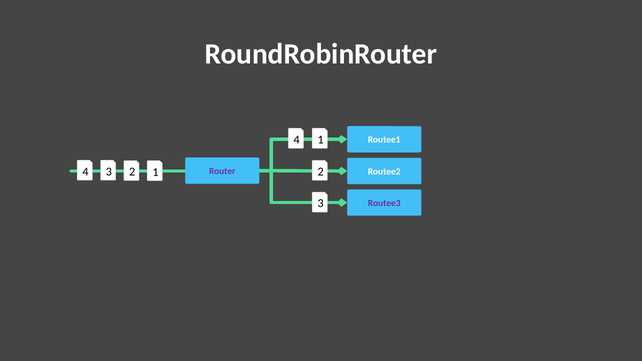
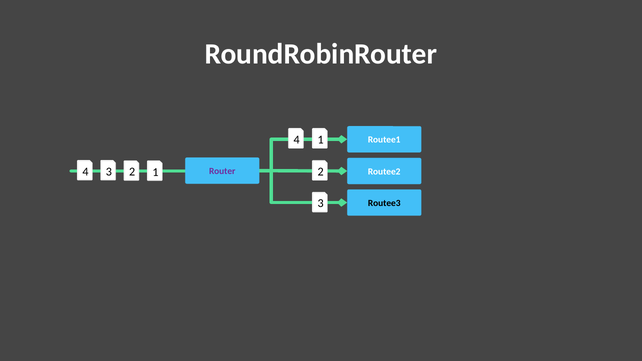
Routee3 colour: purple -> black
